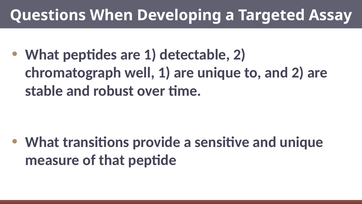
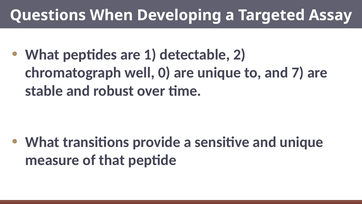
well 1: 1 -> 0
and 2: 2 -> 7
